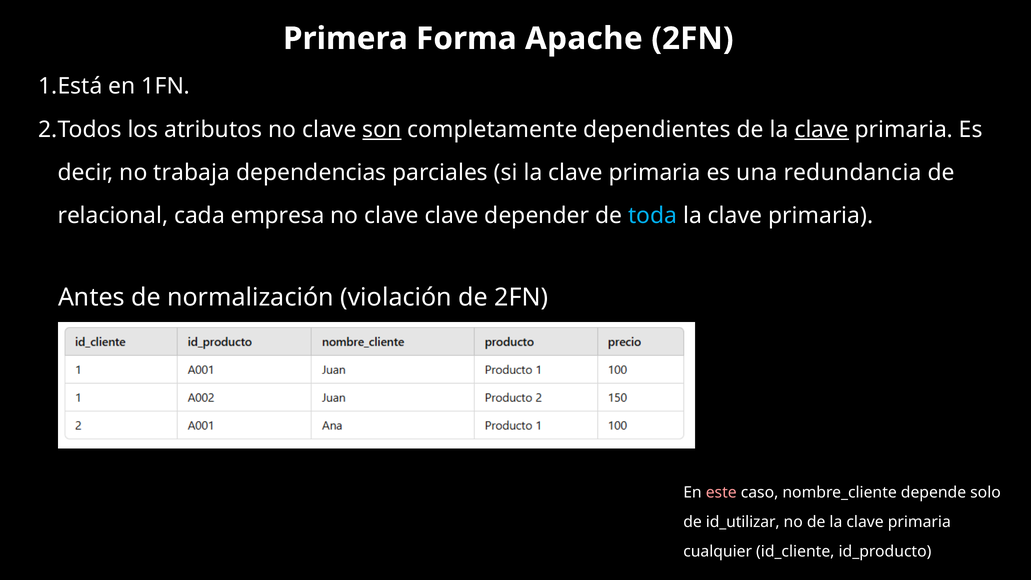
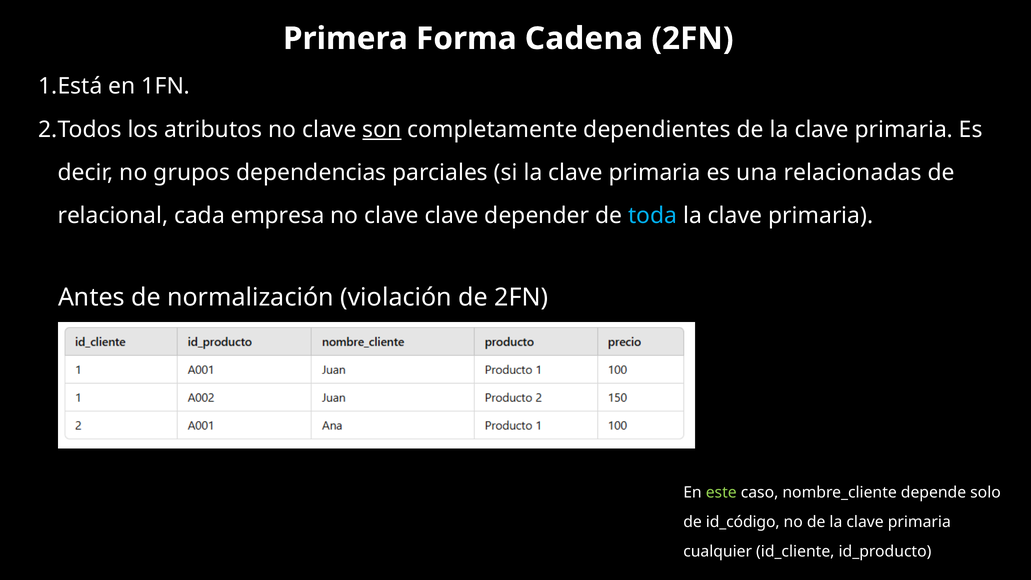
Apache: Apache -> Cadena
clave at (822, 129) underline: present -> none
trabaja: trabaja -> grupos
redundancia: redundancia -> relacionadas
este colour: pink -> light green
id_utilizar: id_utilizar -> id_código
